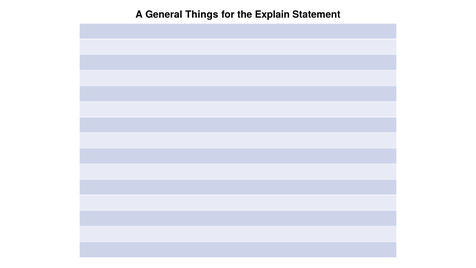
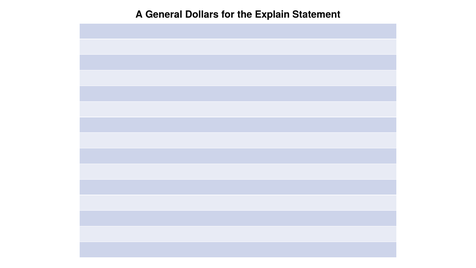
Things: Things -> Dollars
